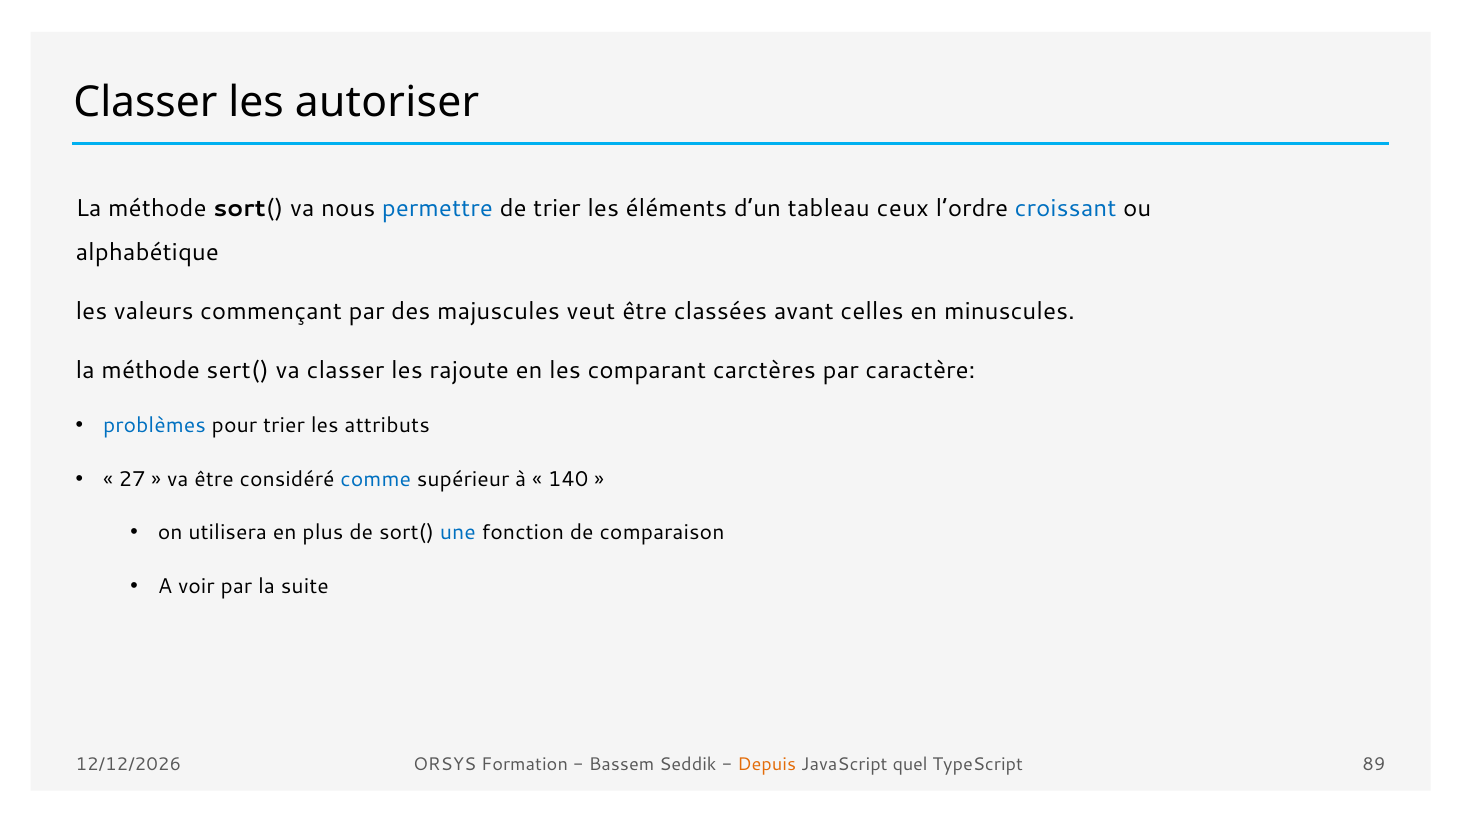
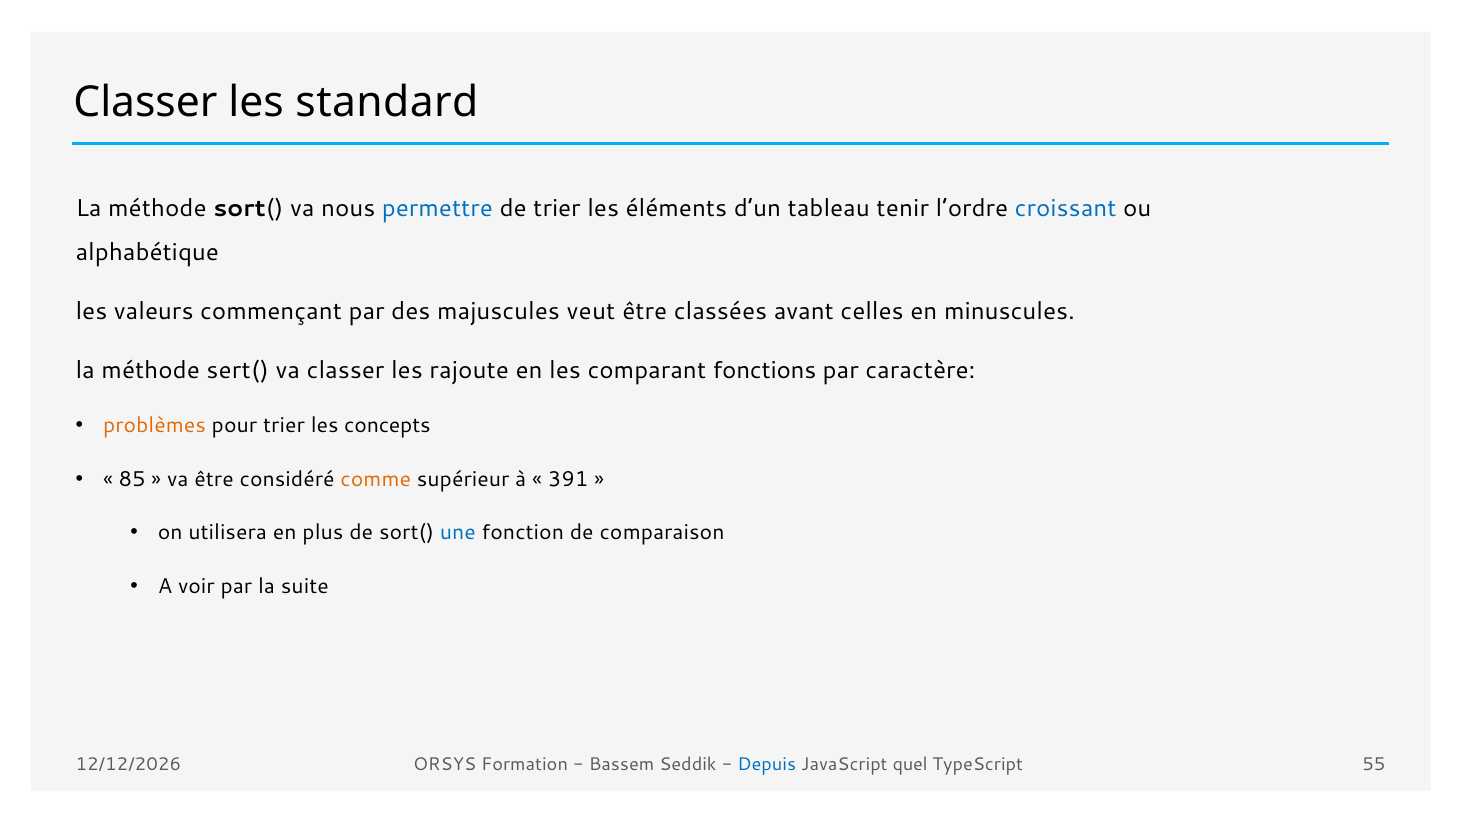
autoriser: autoriser -> standard
ceux: ceux -> tenir
carctères: carctères -> fonctions
problèmes colour: blue -> orange
attributs: attributs -> concepts
27: 27 -> 85
comme colour: blue -> orange
140: 140 -> 391
Depuis colour: orange -> blue
89: 89 -> 55
